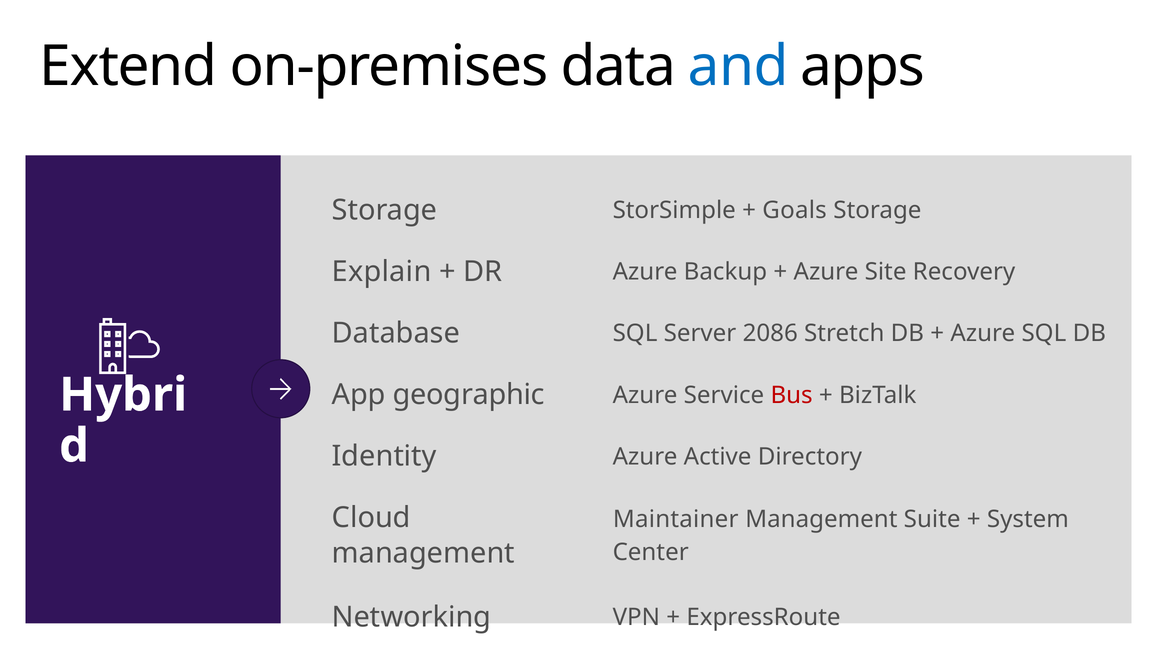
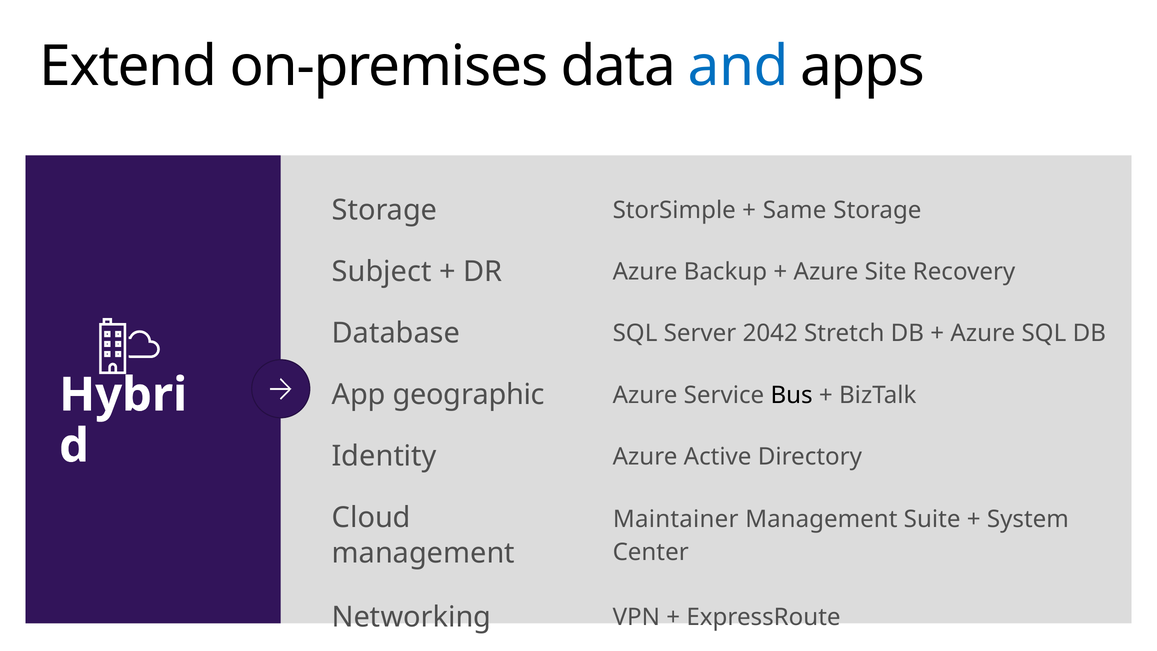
Goals: Goals -> Same
Explain: Explain -> Subject
2086: 2086 -> 2042
Bus colour: red -> black
